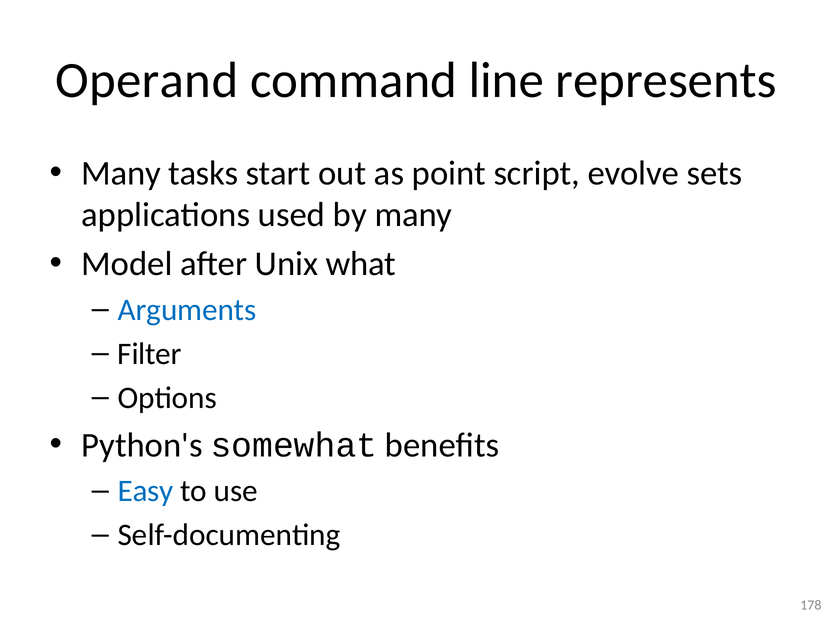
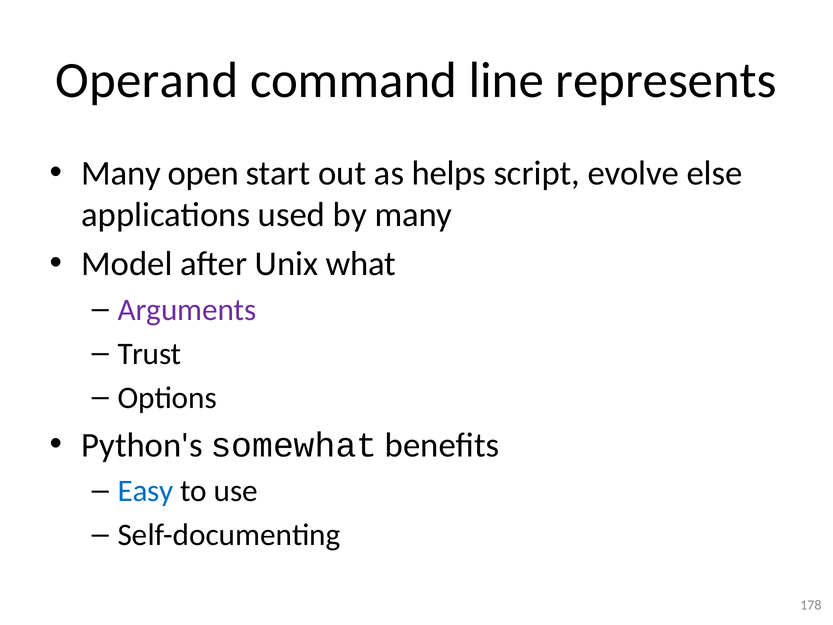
tasks: tasks -> open
point: point -> helps
sets: sets -> else
Arguments colour: blue -> purple
Filter: Filter -> Trust
